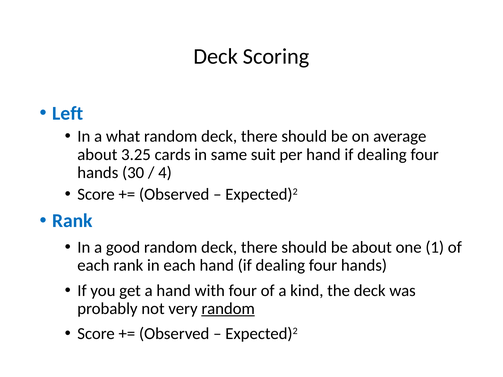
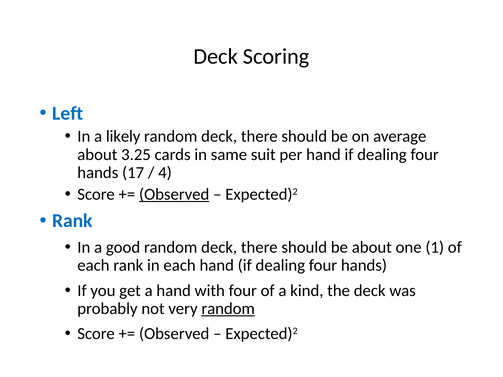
what: what -> likely
30: 30 -> 17
Observed at (174, 194) underline: none -> present
